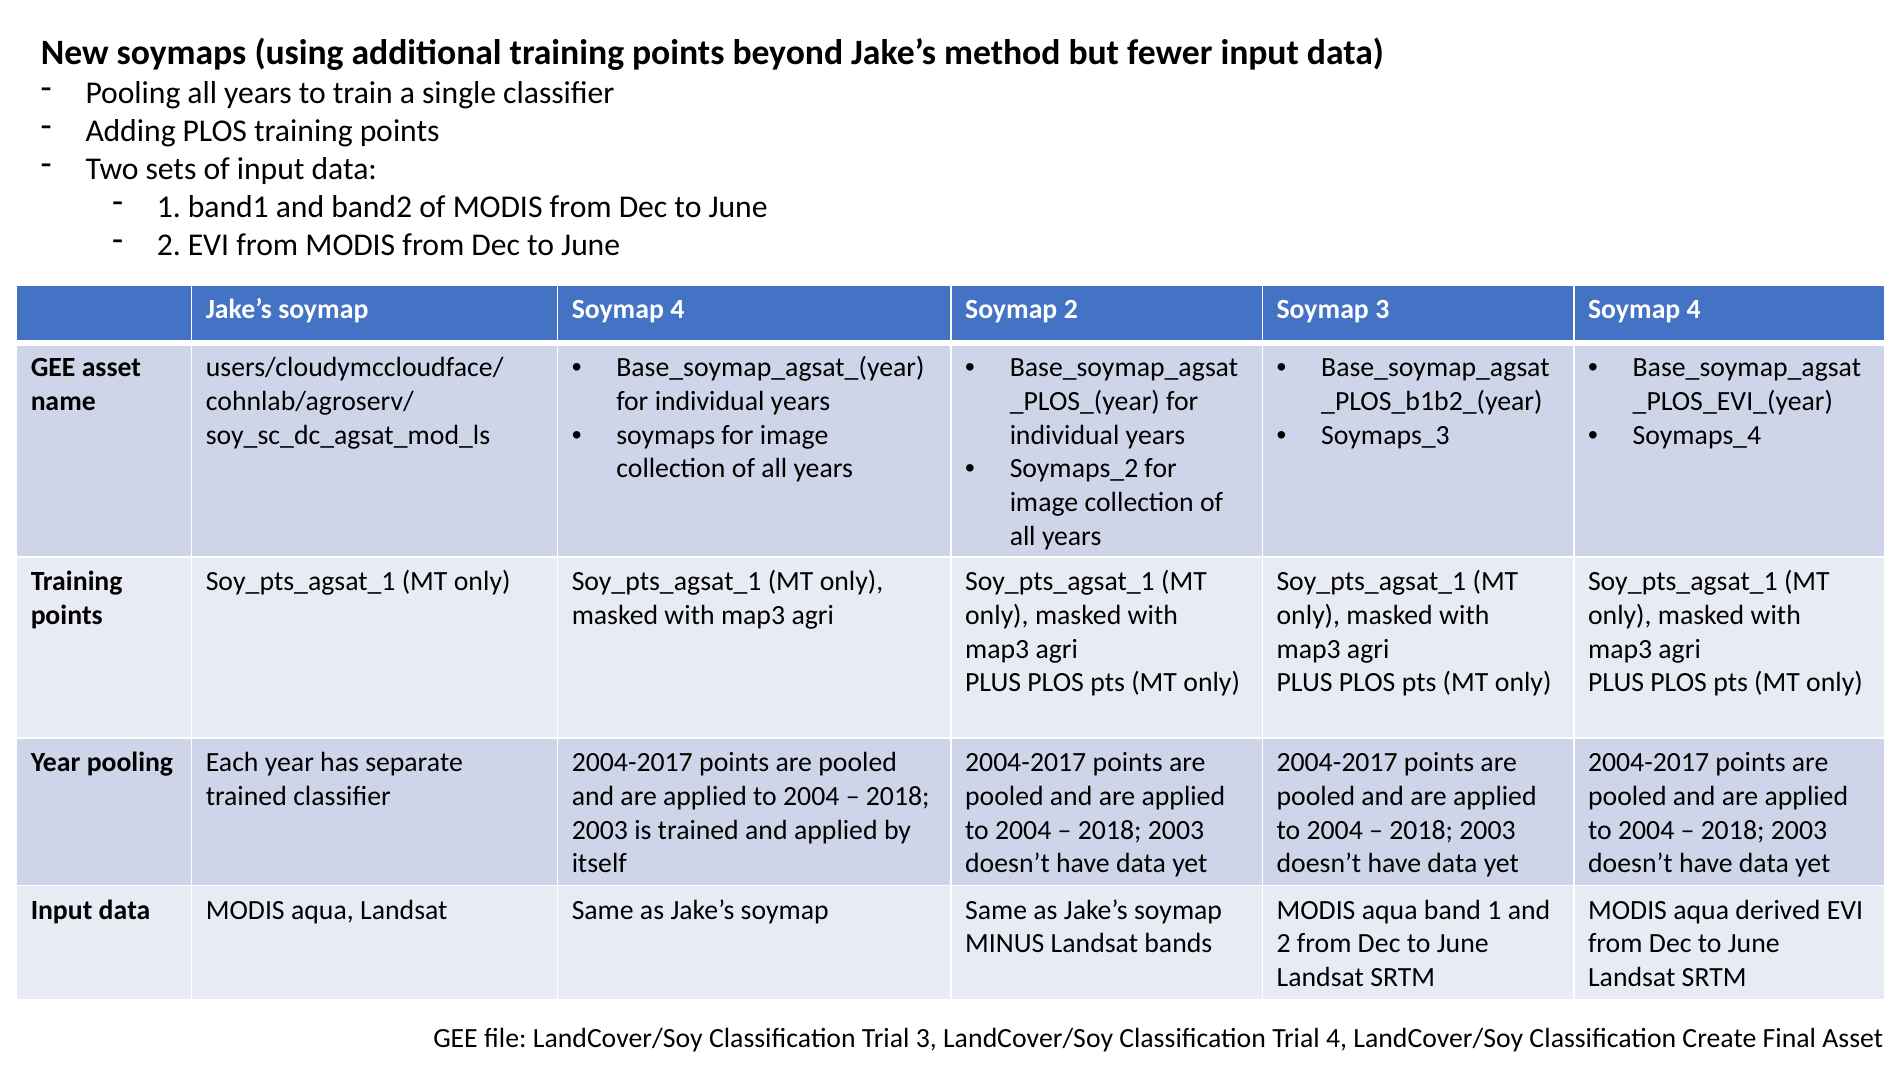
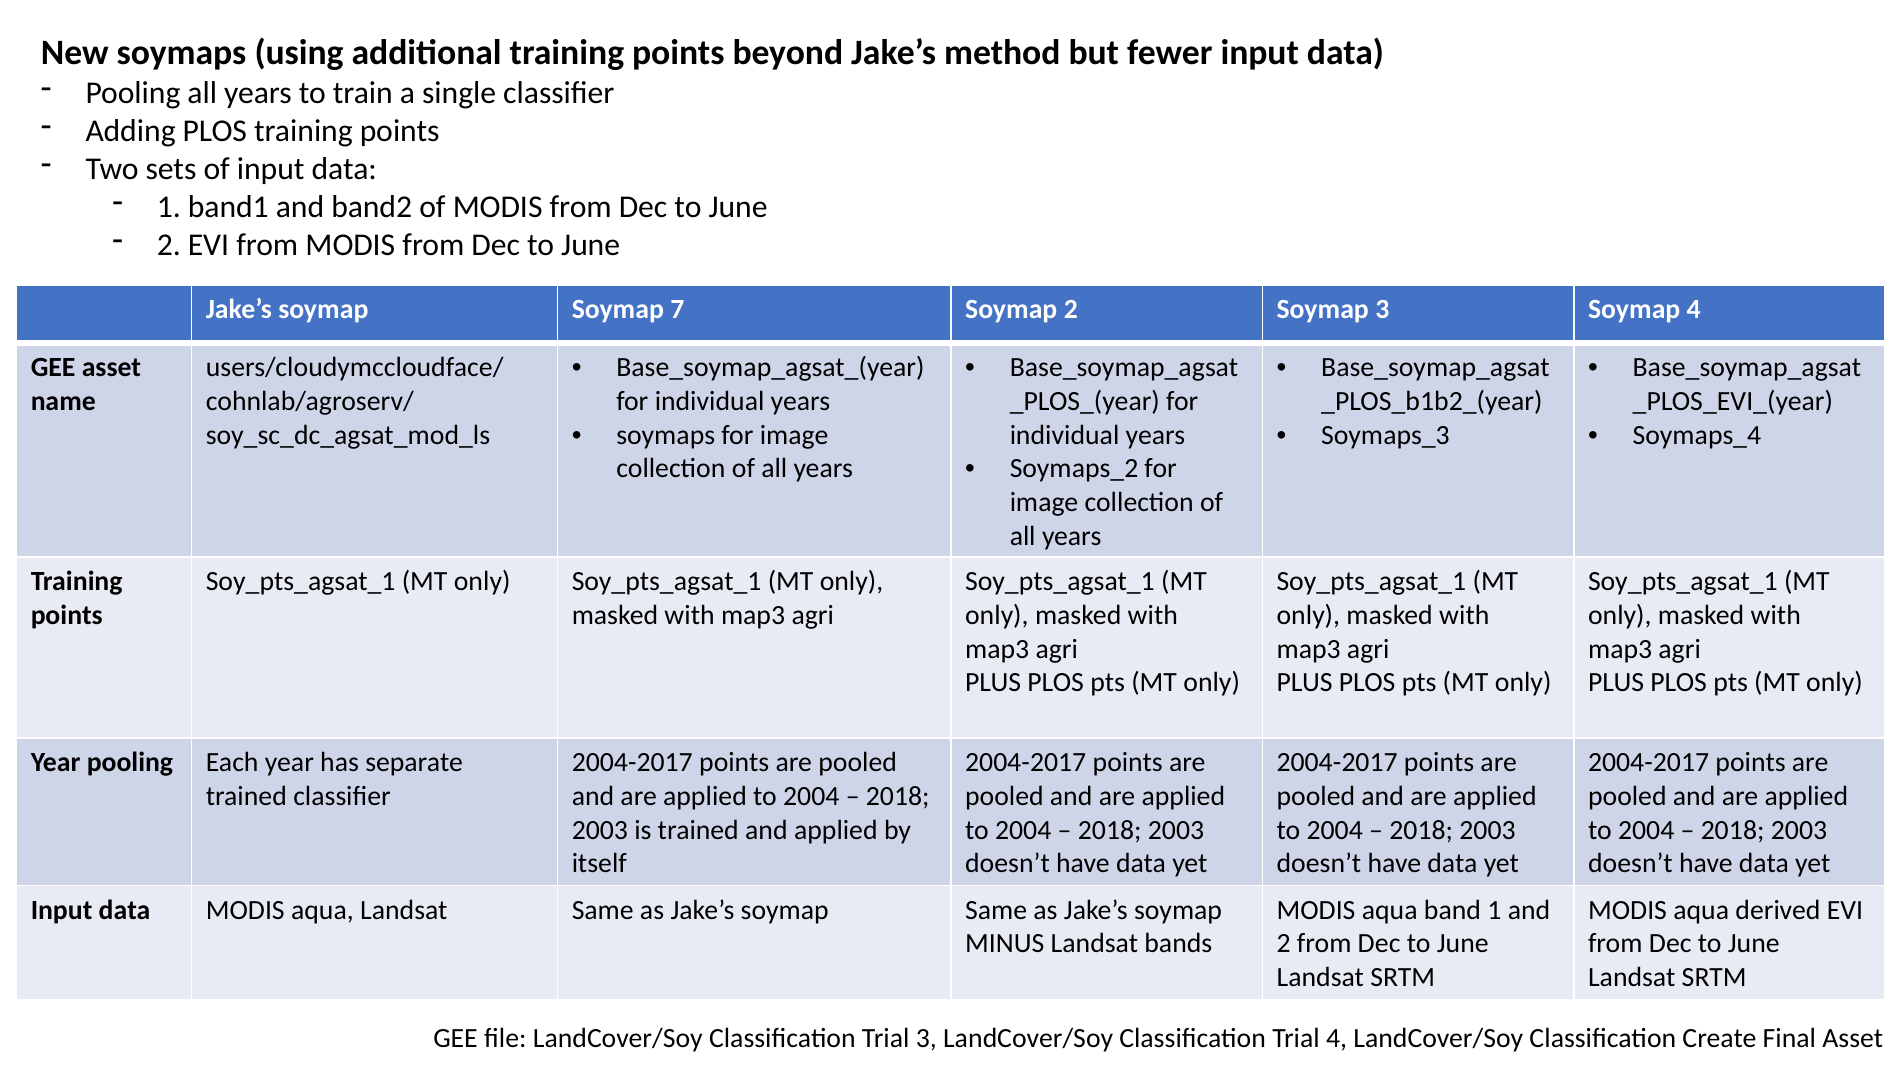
soymap Soymap 4: 4 -> 7
